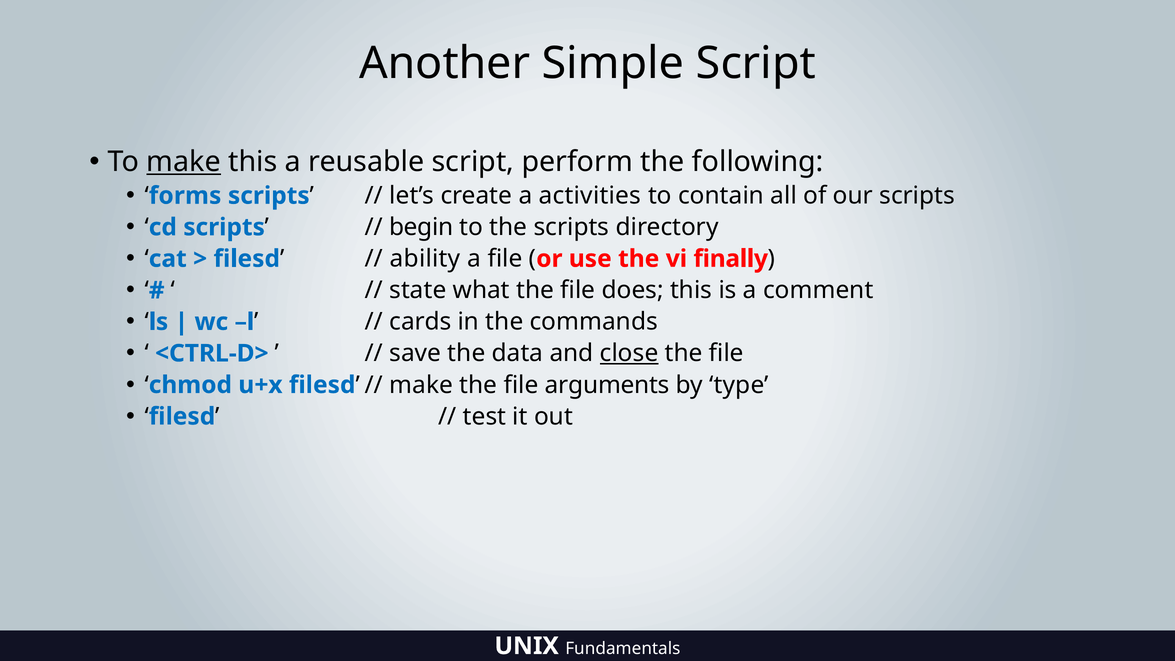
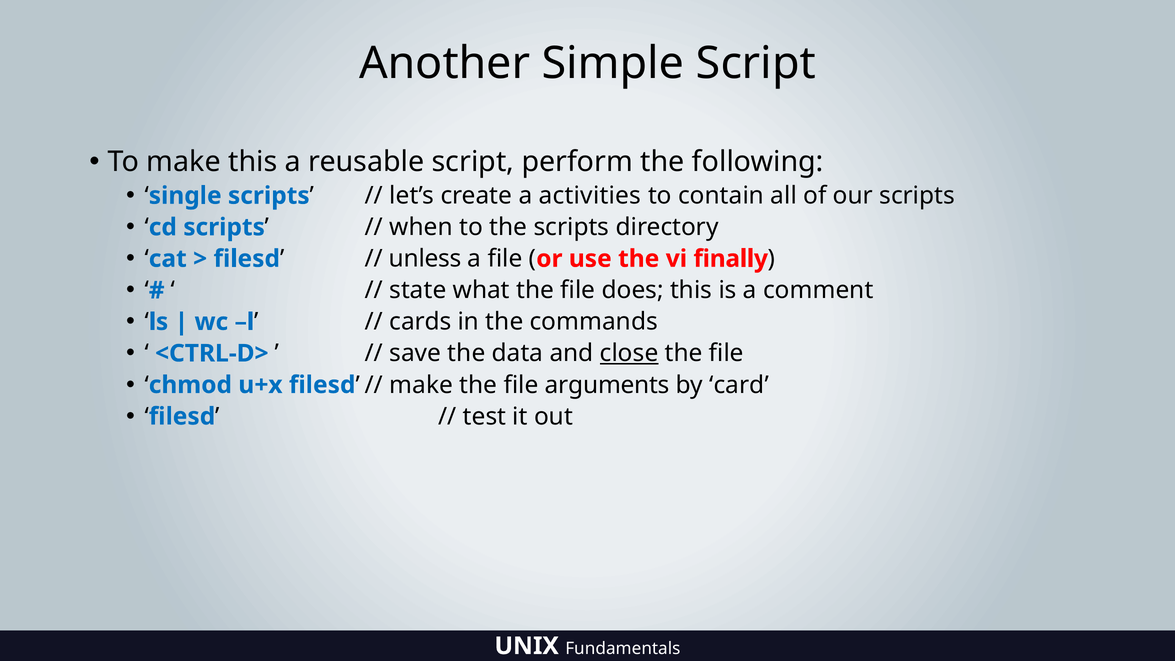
make at (184, 162) underline: present -> none
forms: forms -> single
begin: begin -> when
ability: ability -> unless
type: type -> card
